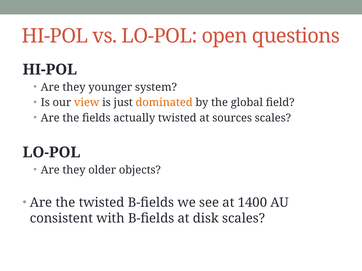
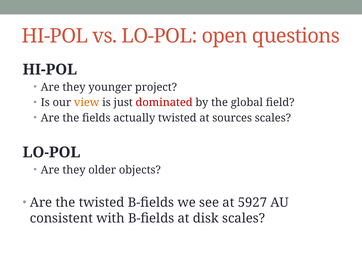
system: system -> project
dominated colour: orange -> red
1400: 1400 -> 5927
